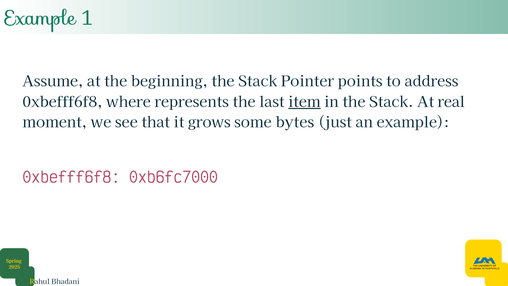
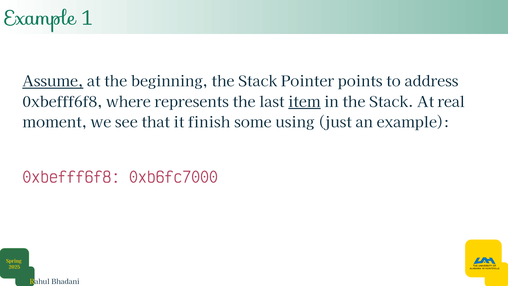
Assume underline: none -> present
grows: grows -> finish
bytes: bytes -> using
